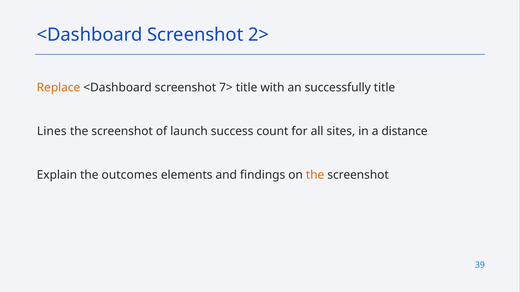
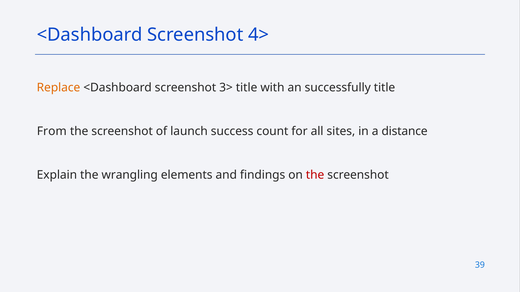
2>: 2> -> 4>
7>: 7> -> 3>
Lines: Lines -> From
outcomes: outcomes -> wrangling
the at (315, 175) colour: orange -> red
